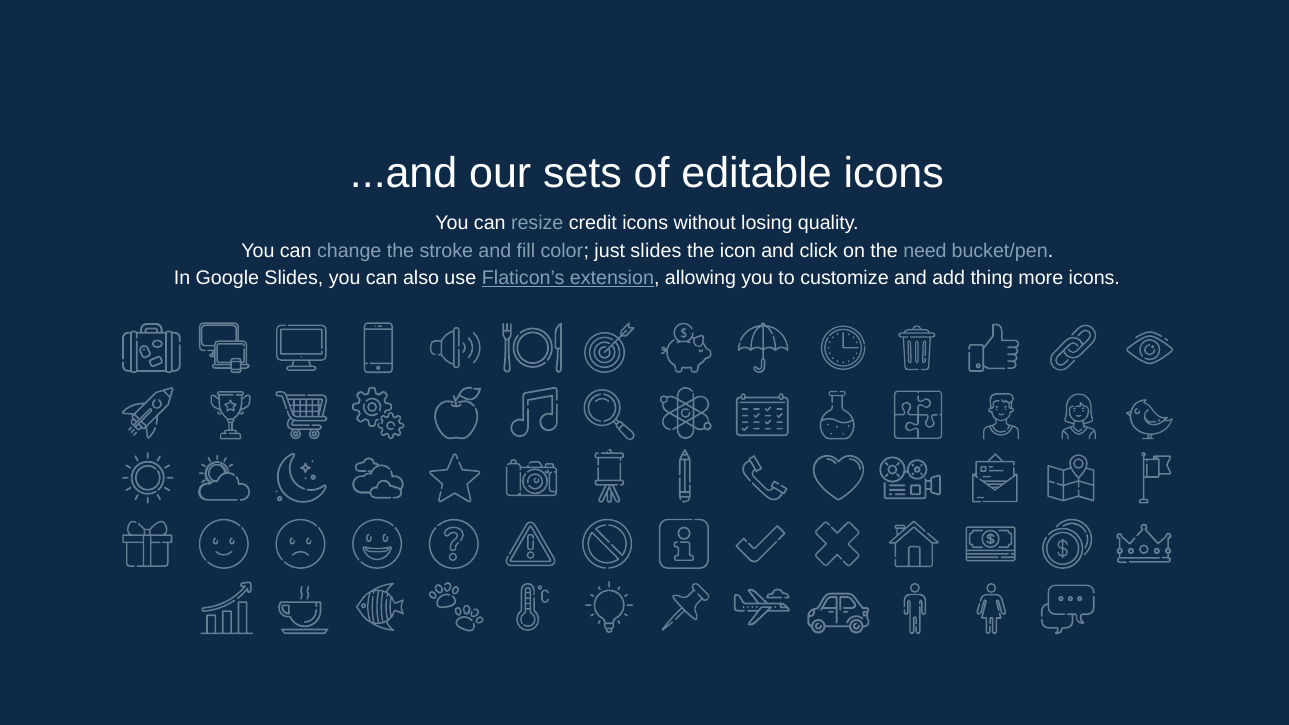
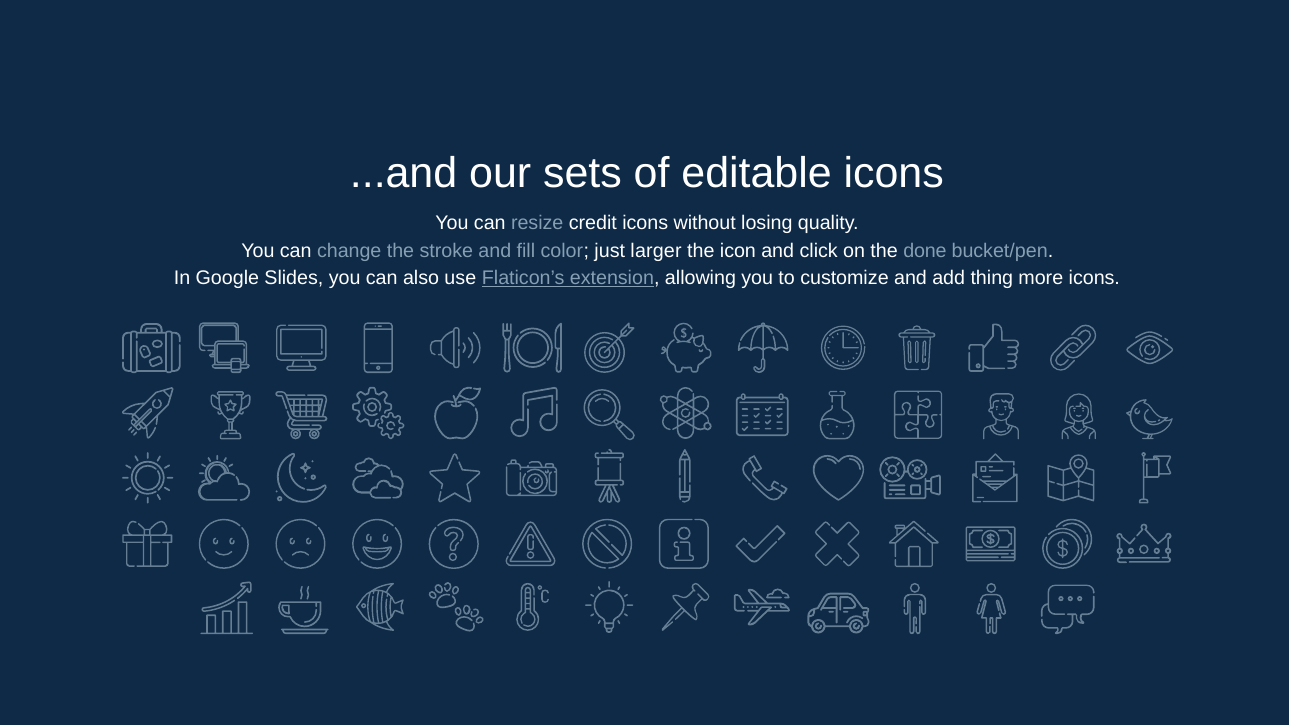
just slides: slides -> larger
need: need -> done
